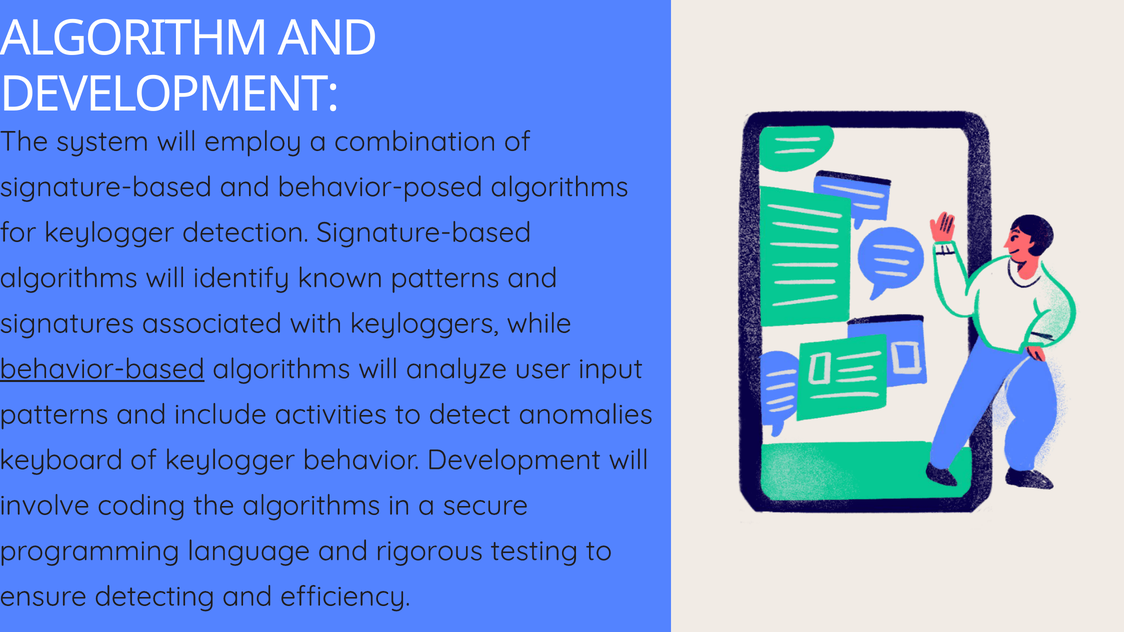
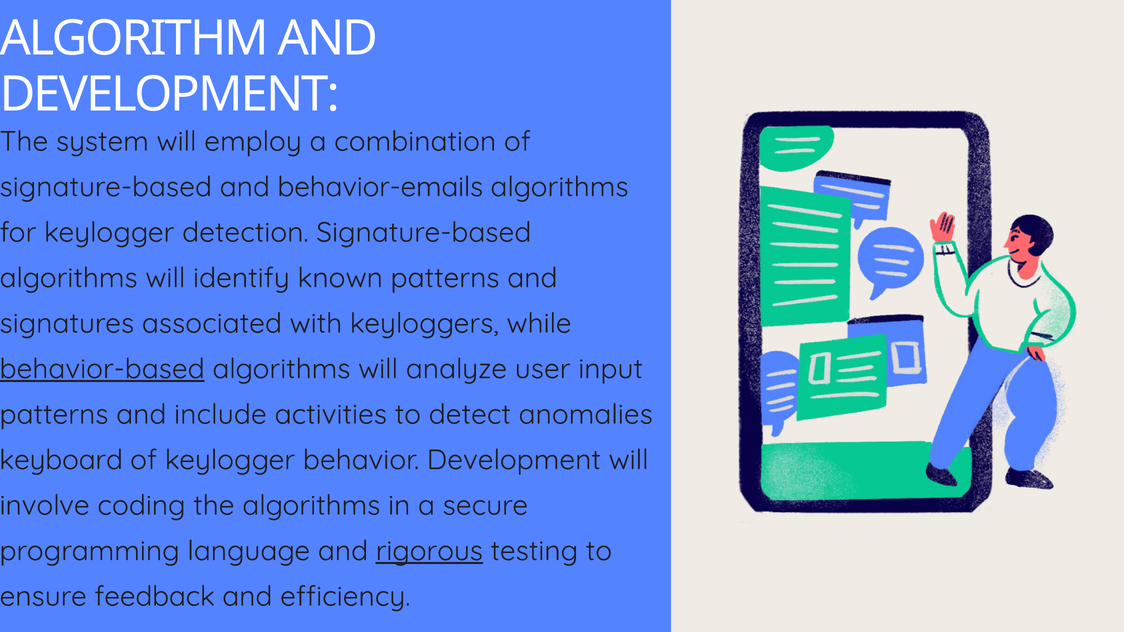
behavior-posed: behavior-posed -> behavior-emails
rigorous underline: none -> present
detecting: detecting -> feedback
